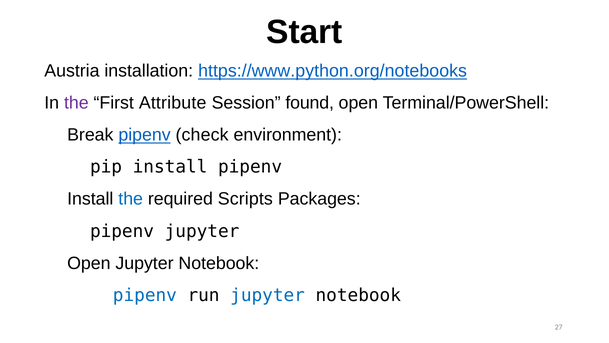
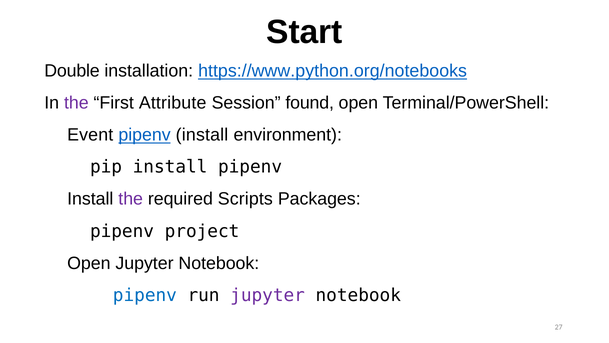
Austria: Austria -> Double
Break: Break -> Event
check at (202, 135): check -> install
the at (131, 199) colour: blue -> purple
pipenv jupyter: jupyter -> project
jupyter at (268, 295) colour: blue -> purple
